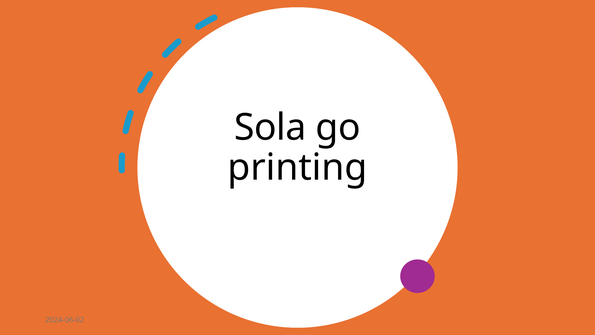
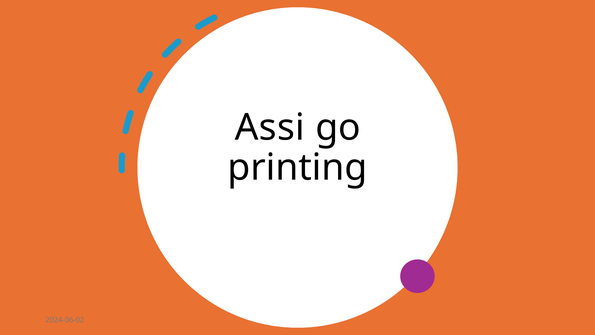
Sola: Sola -> Assi
